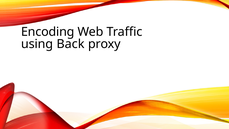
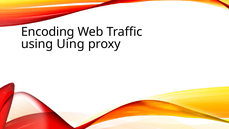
Back: Back -> Uing
